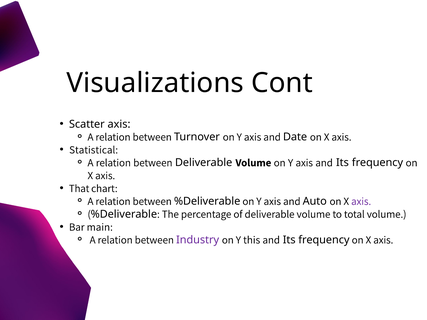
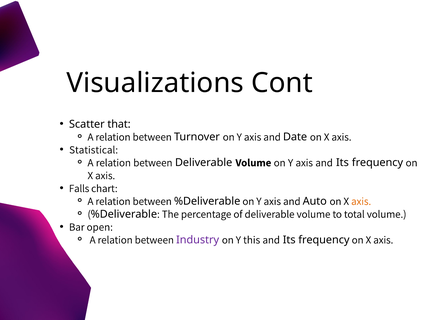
Scatter axis: axis -> that
That: That -> Falls
axis at (361, 201) colour: purple -> orange
main: main -> open
